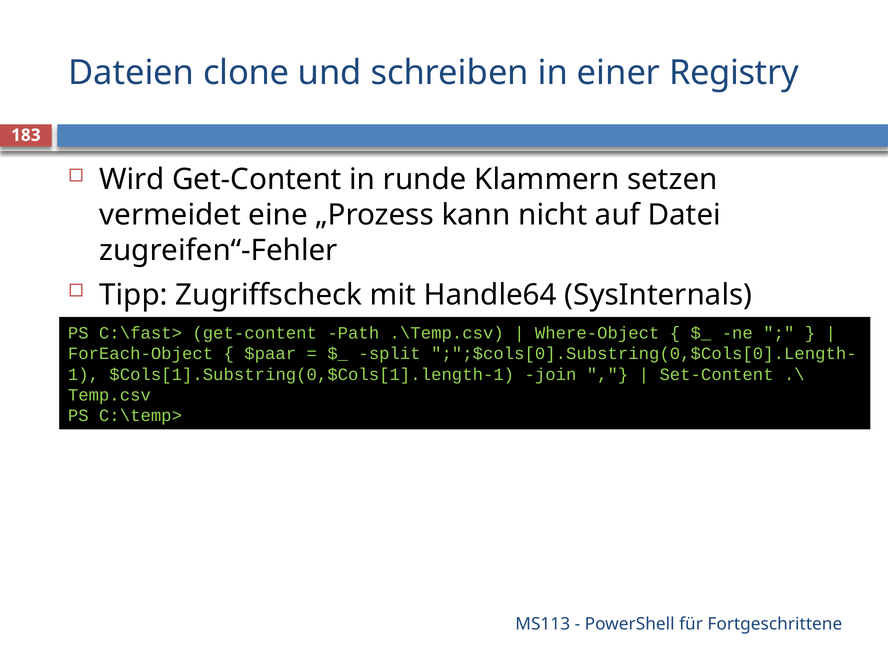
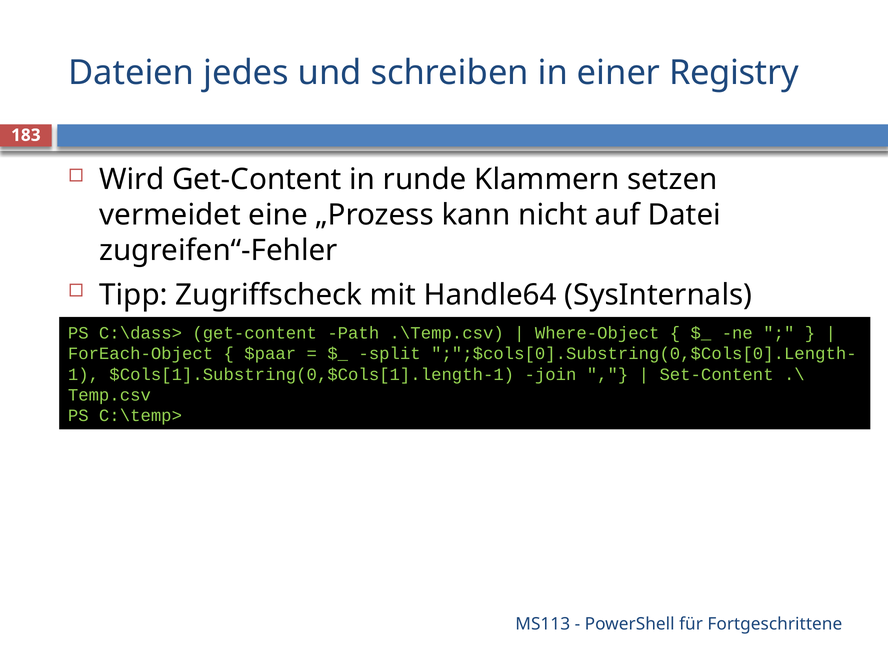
clone: clone -> jedes
C:\fast>: C:\fast> -> C:\dass>
